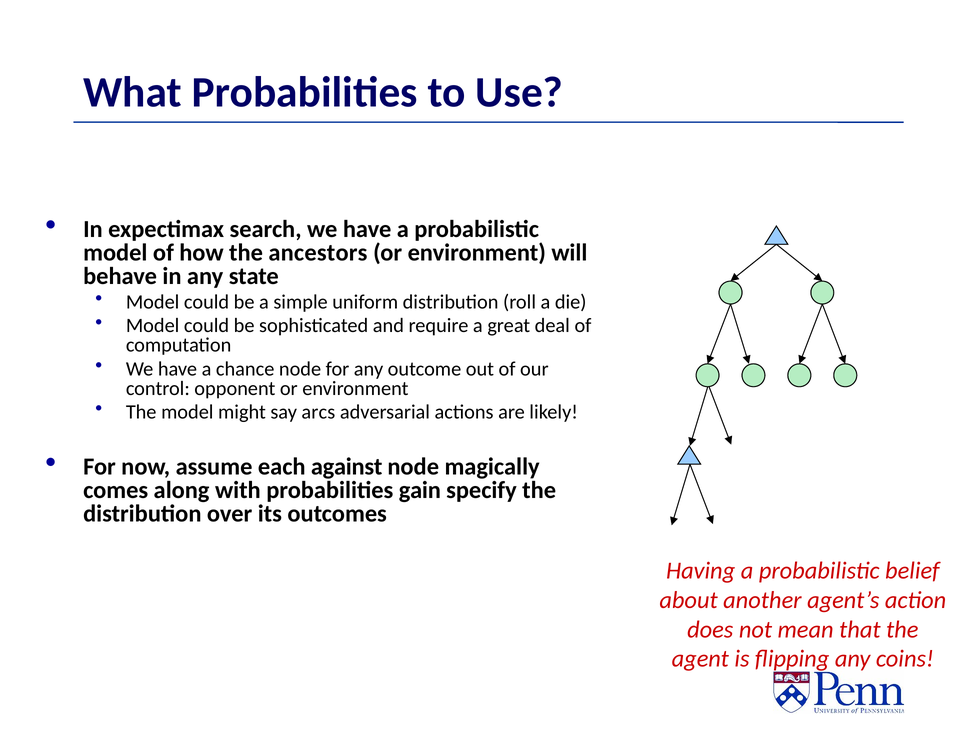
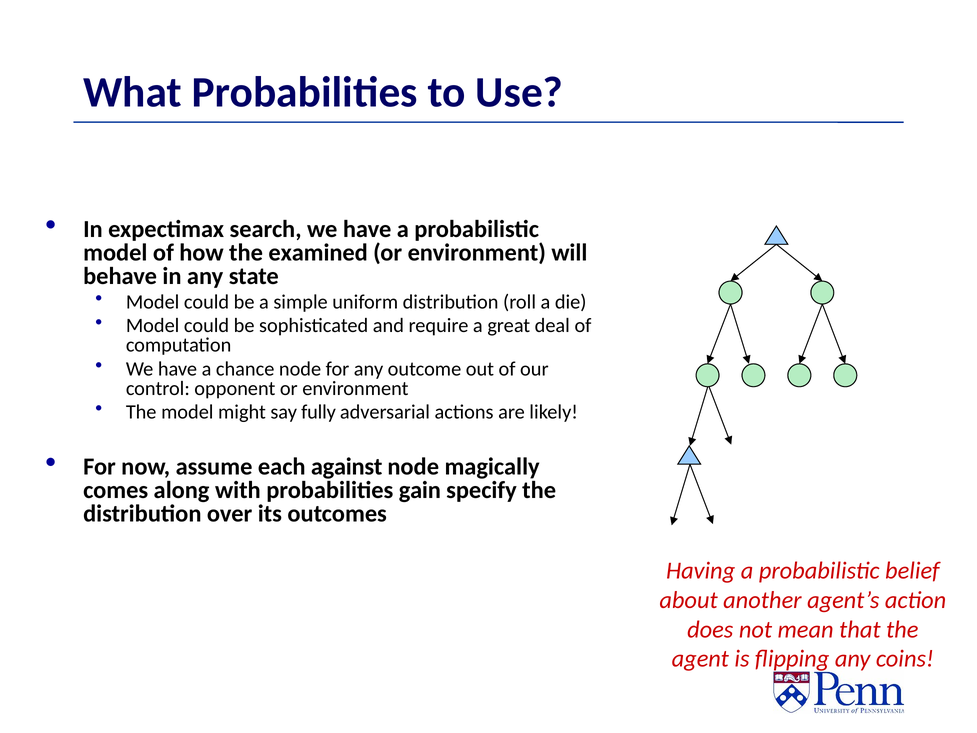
ancestors: ancestors -> examined
arcs: arcs -> fully
